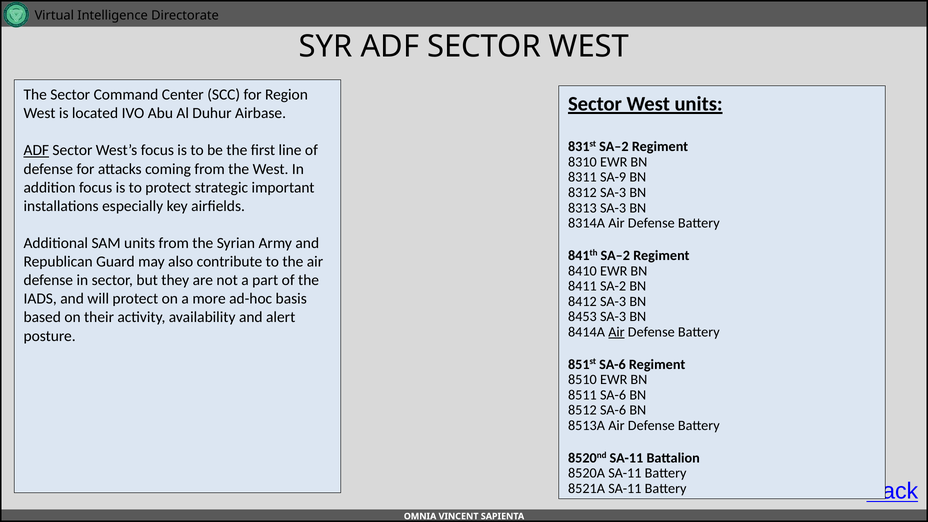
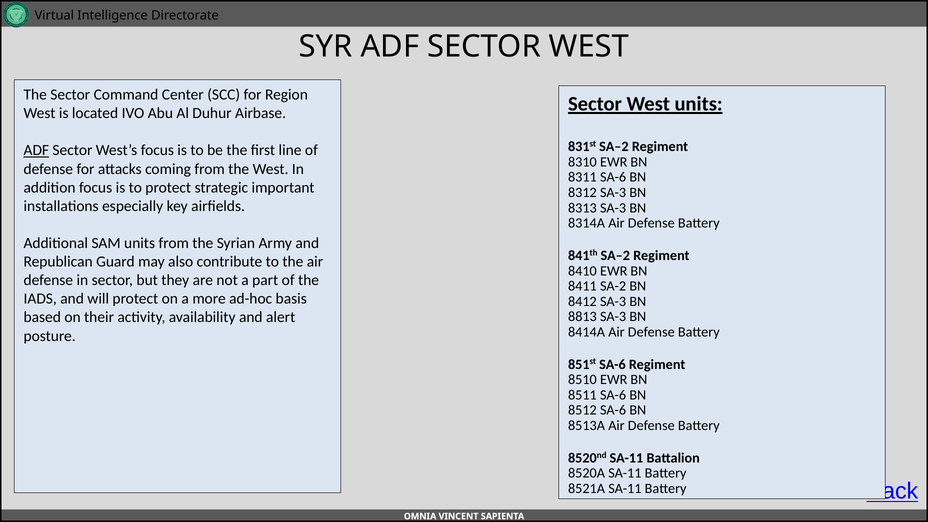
8311 SA-9: SA-9 -> SA-6
8453: 8453 -> 8813
Air at (616, 332) underline: present -> none
